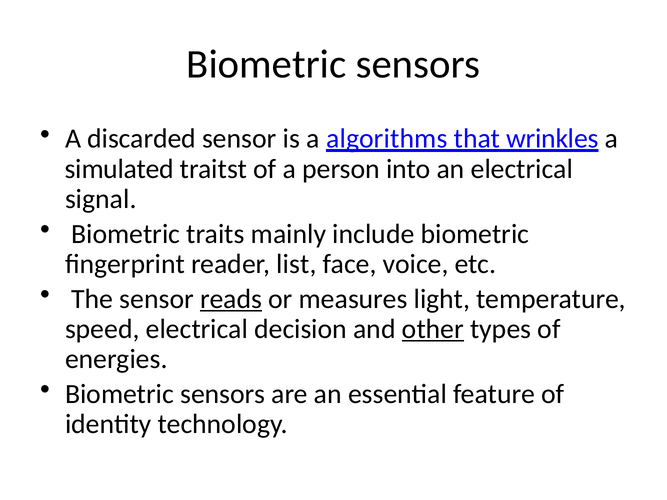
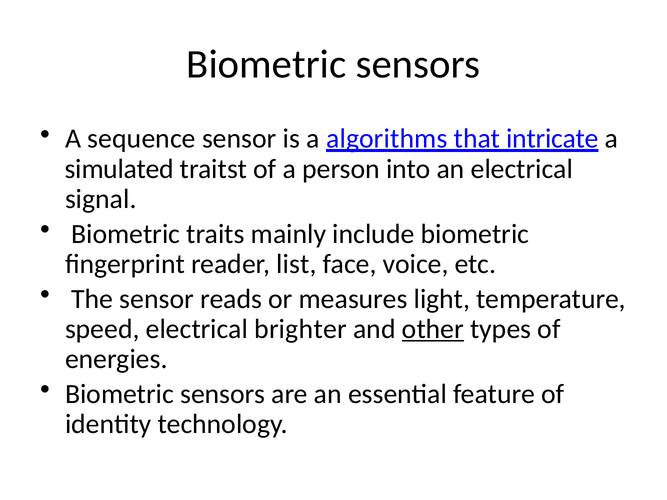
discarded: discarded -> sequence
wrinkles: wrinkles -> intricate
reads underline: present -> none
decision: decision -> brighter
